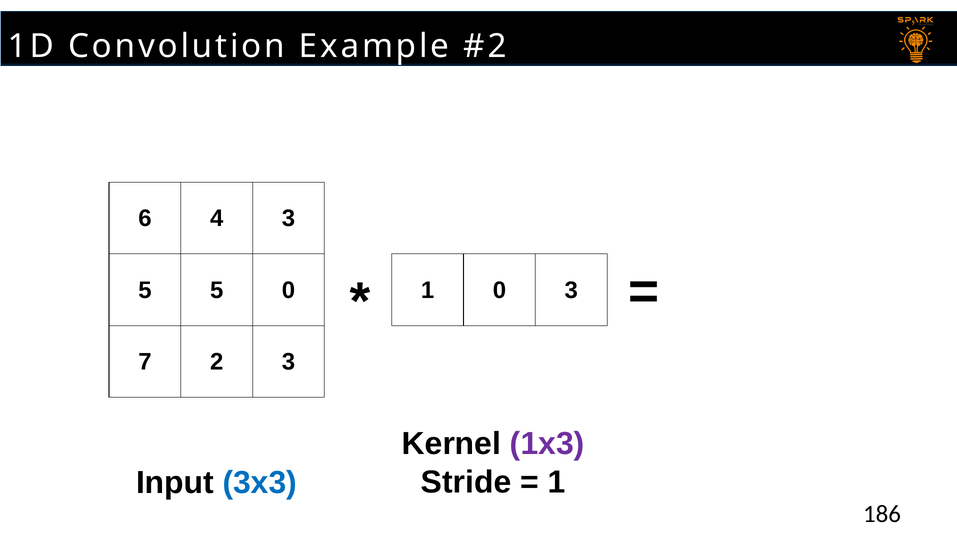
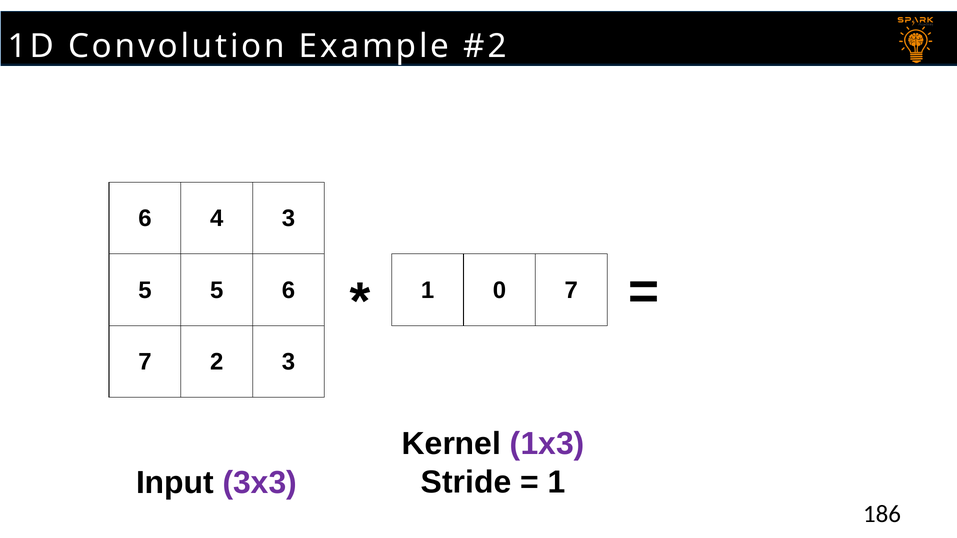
5 0: 0 -> 6
0 3: 3 -> 7
3x3 colour: blue -> purple
